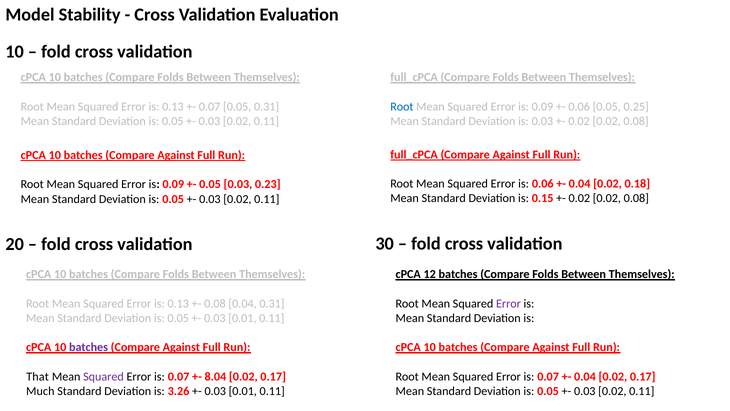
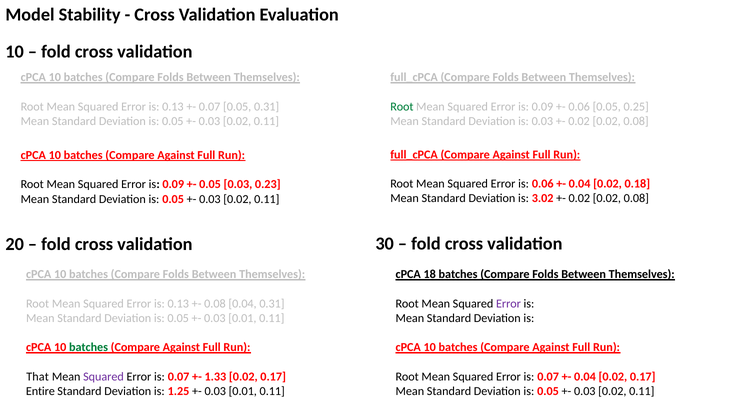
Root at (402, 106) colour: blue -> green
0.15: 0.15 -> 3.02
12: 12 -> 18
batches at (89, 347) colour: purple -> green
8.04: 8.04 -> 1.33
Much: Much -> Entire
3.26: 3.26 -> 1.25
